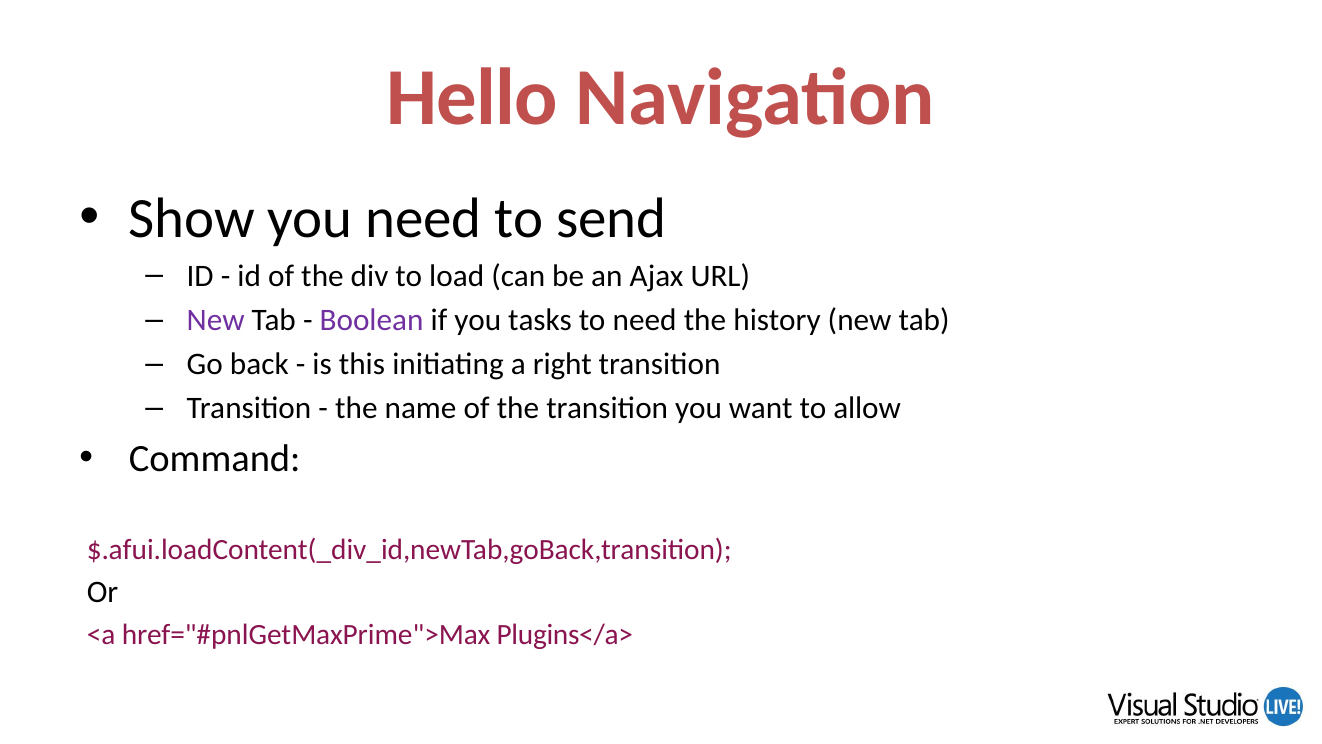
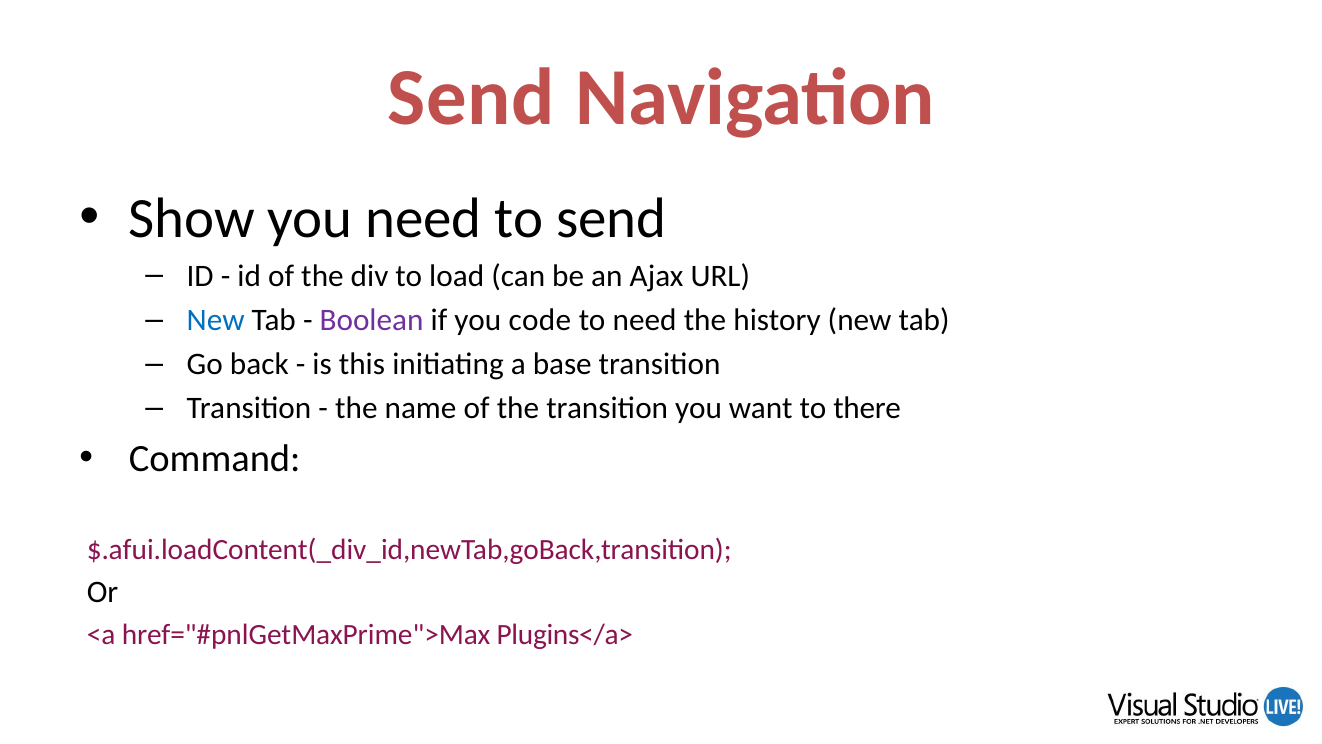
Hello at (472, 97): Hello -> Send
New at (216, 320) colour: purple -> blue
tasks: tasks -> code
right: right -> base
allow: allow -> there
